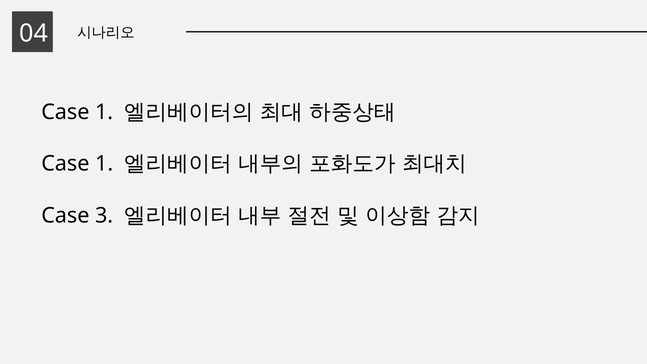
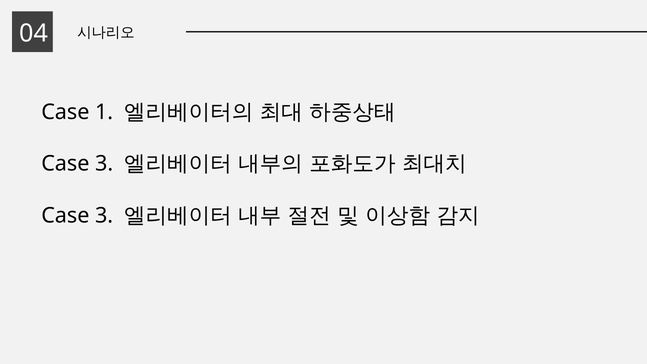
1 at (104, 164): 1 -> 3
